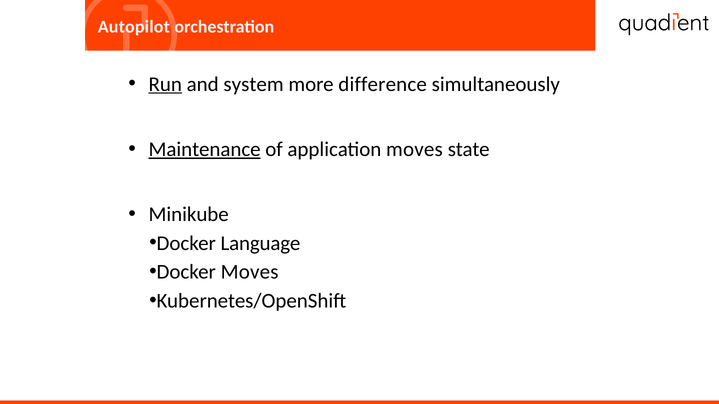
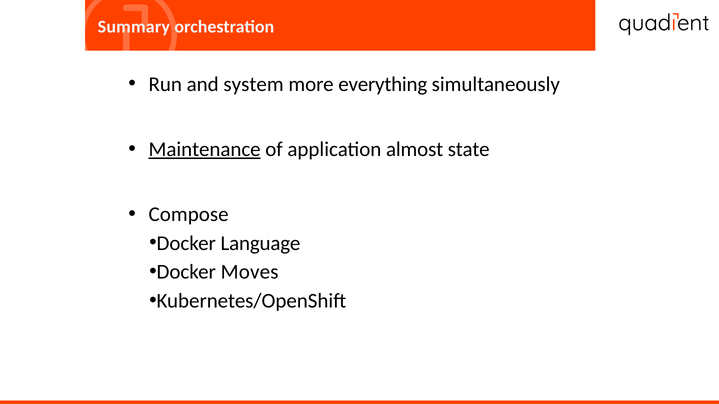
Autopilot: Autopilot -> Summary
Run underline: present -> none
difference: difference -> everything
application moves: moves -> almost
Minikube: Minikube -> Compose
